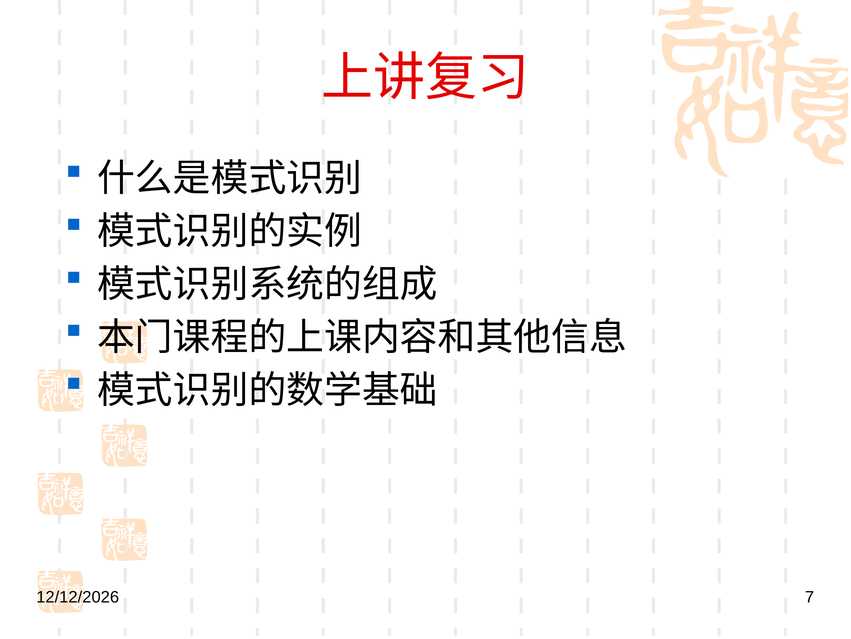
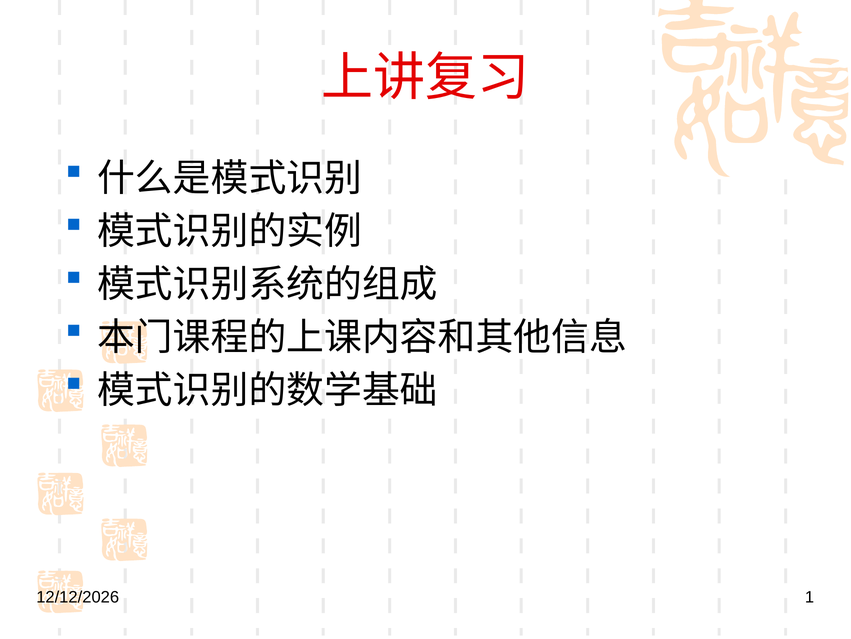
7: 7 -> 1
